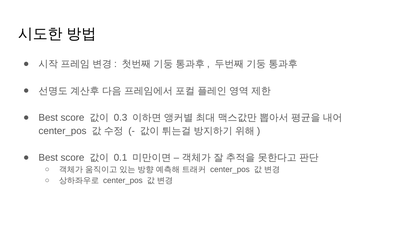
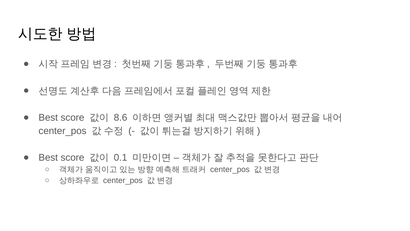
0.3: 0.3 -> 8.6
